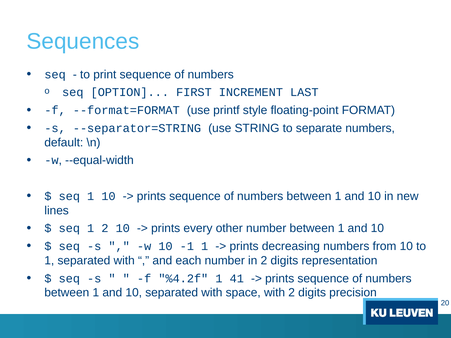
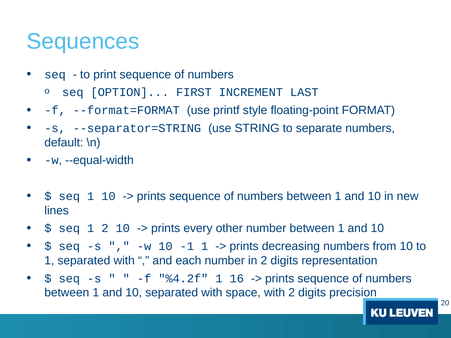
41: 41 -> 16
